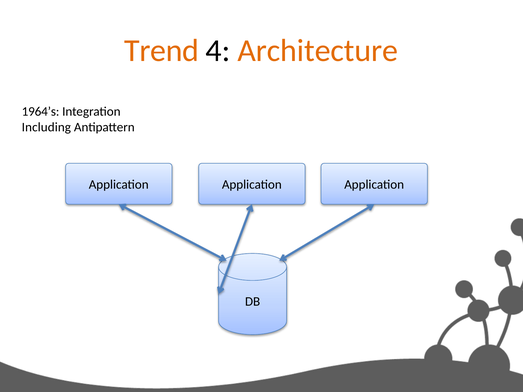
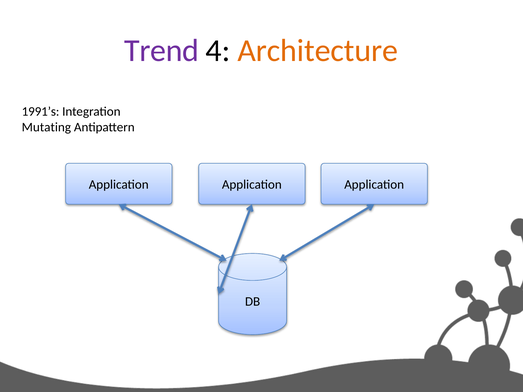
Trend colour: orange -> purple
1964’s: 1964’s -> 1991’s
Including: Including -> Mutating
